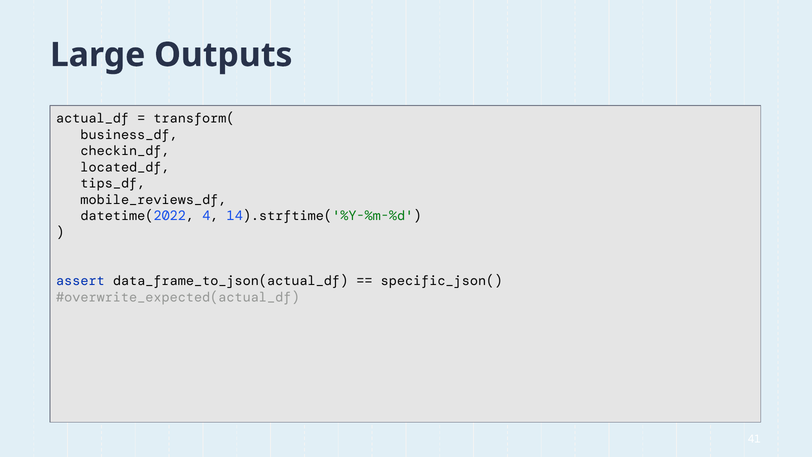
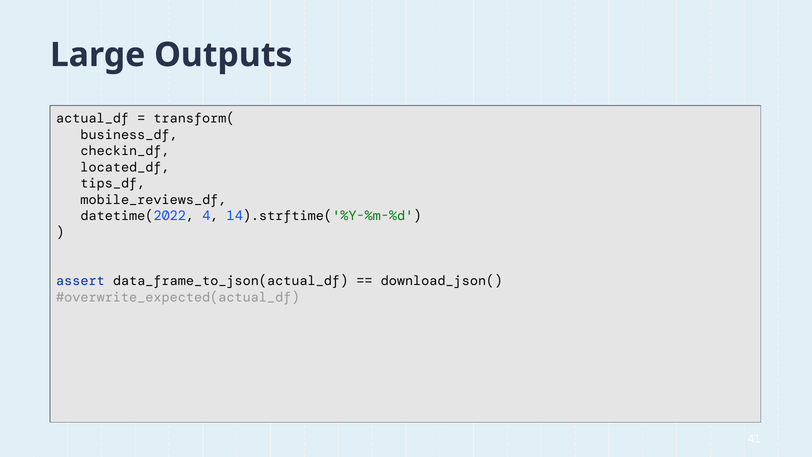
specific_json(: specific_json( -> download_json(
